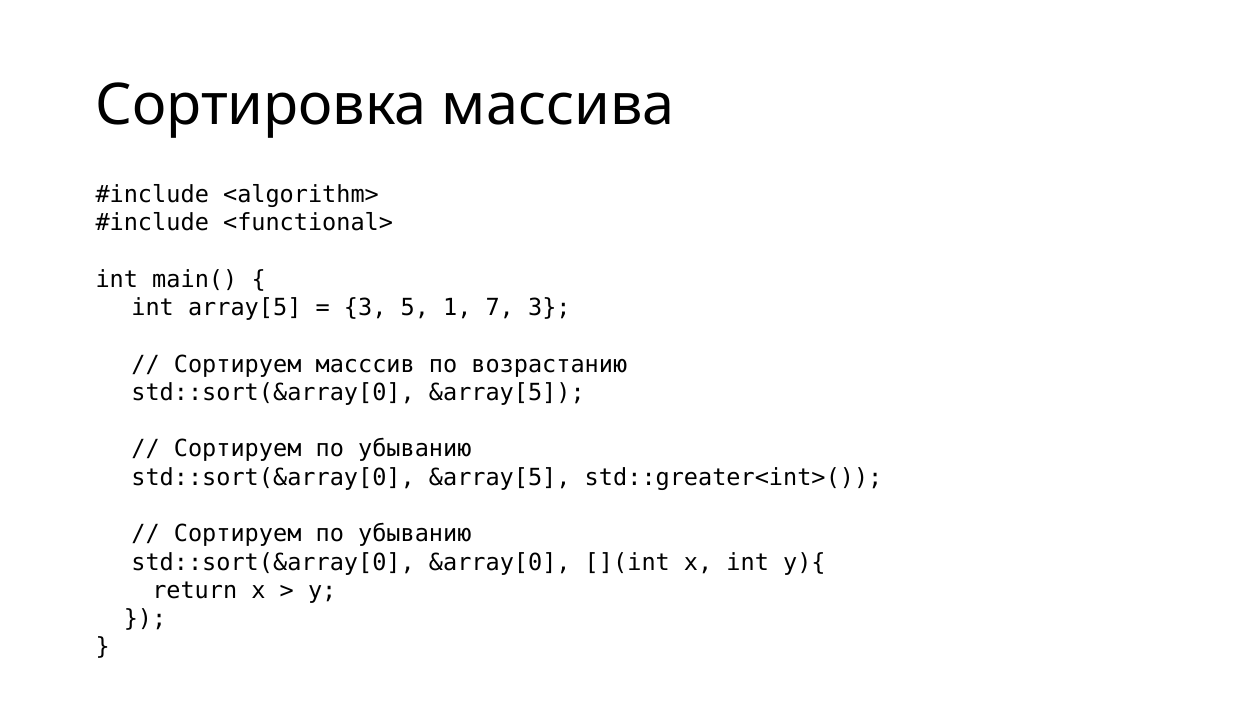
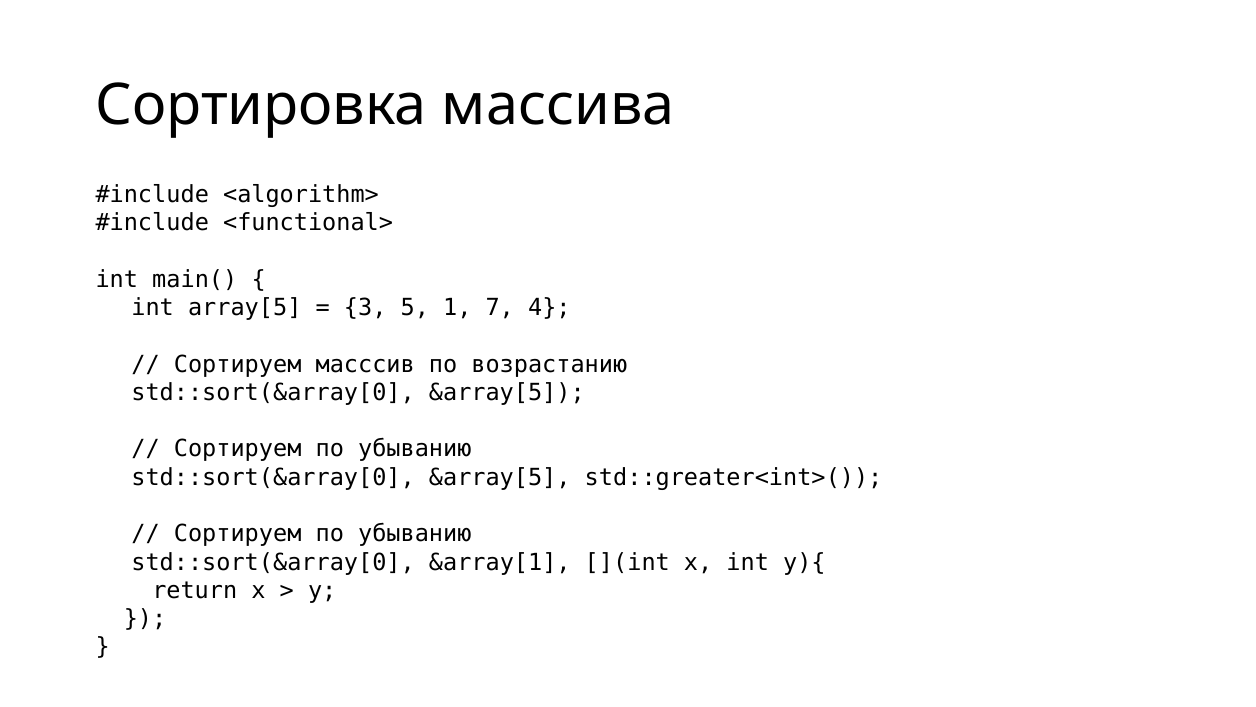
7 3: 3 -> 4
&array[0: &array[0 -> &array[1
